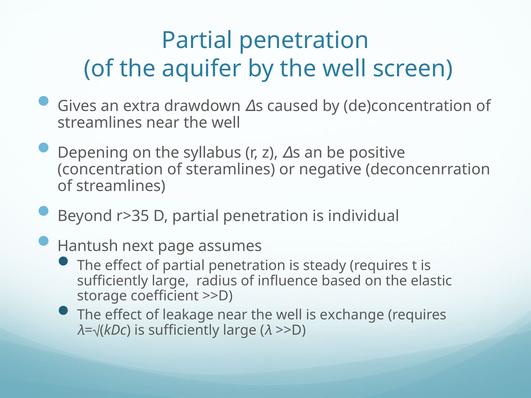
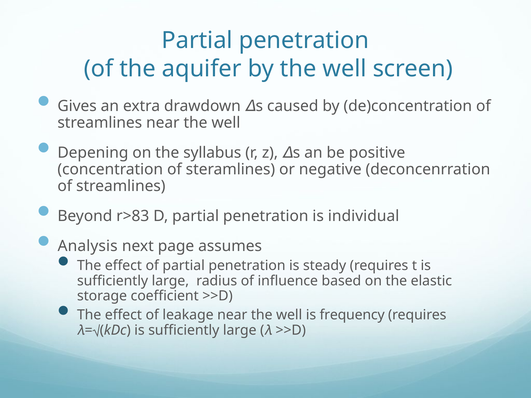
r>35: r>35 -> r>83
Hantush: Hantush -> Analysis
exchange: exchange -> frequency
